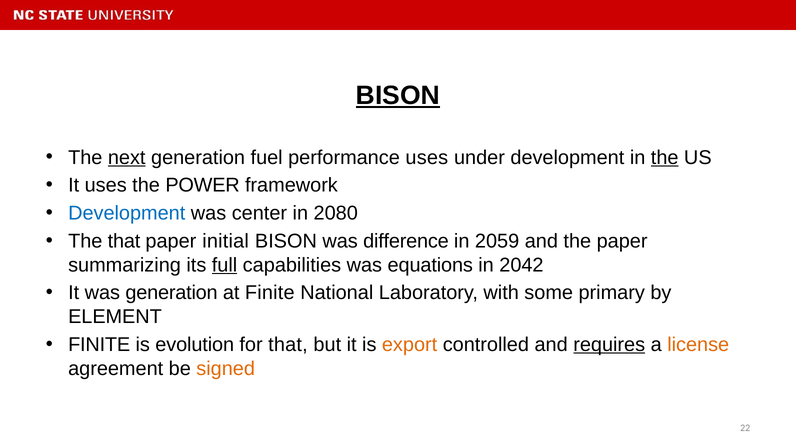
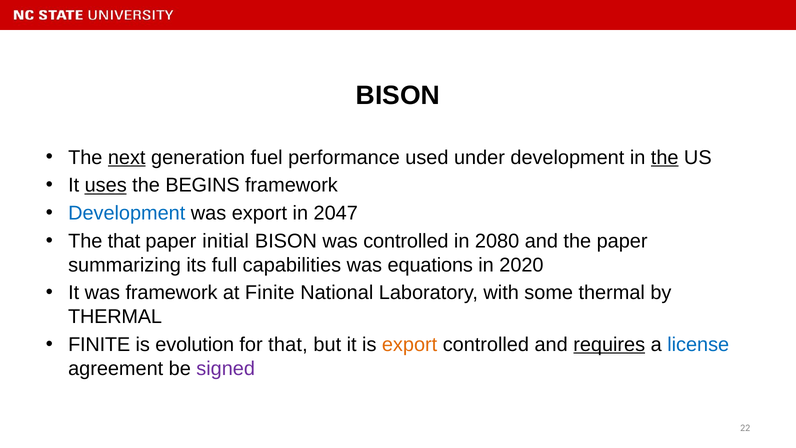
BISON at (398, 95) underline: present -> none
performance uses: uses -> used
uses at (106, 185) underline: none -> present
POWER: POWER -> BEGINS
was center: center -> export
2080: 2080 -> 2047
was difference: difference -> controlled
2059: 2059 -> 2080
full underline: present -> none
2042: 2042 -> 2020
was generation: generation -> framework
some primary: primary -> thermal
ELEMENT at (115, 317): ELEMENT -> THERMAL
license colour: orange -> blue
signed colour: orange -> purple
